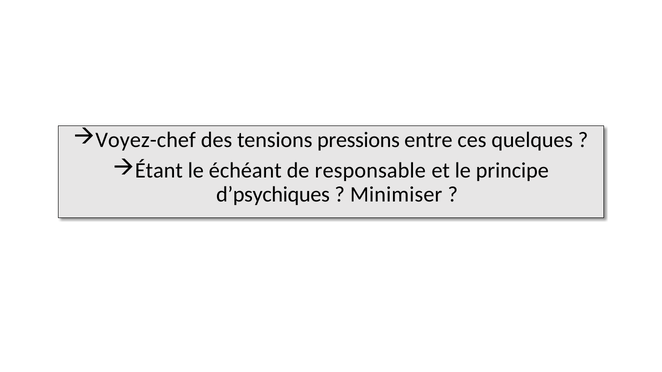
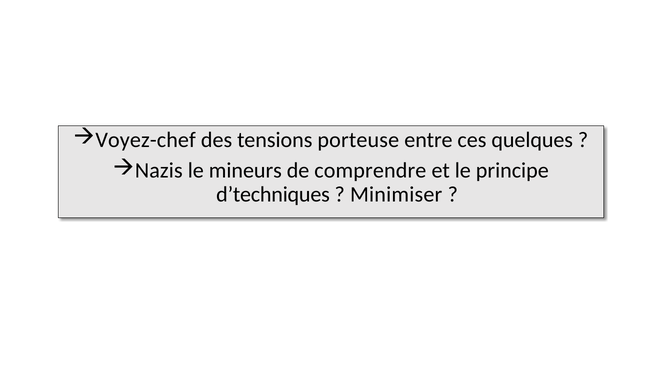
pressions: pressions -> porteuse
Étant: Étant -> Nazis
échéant: échéant -> mineurs
responsable: responsable -> comprendre
d’psychiques: d’psychiques -> d’techniques
